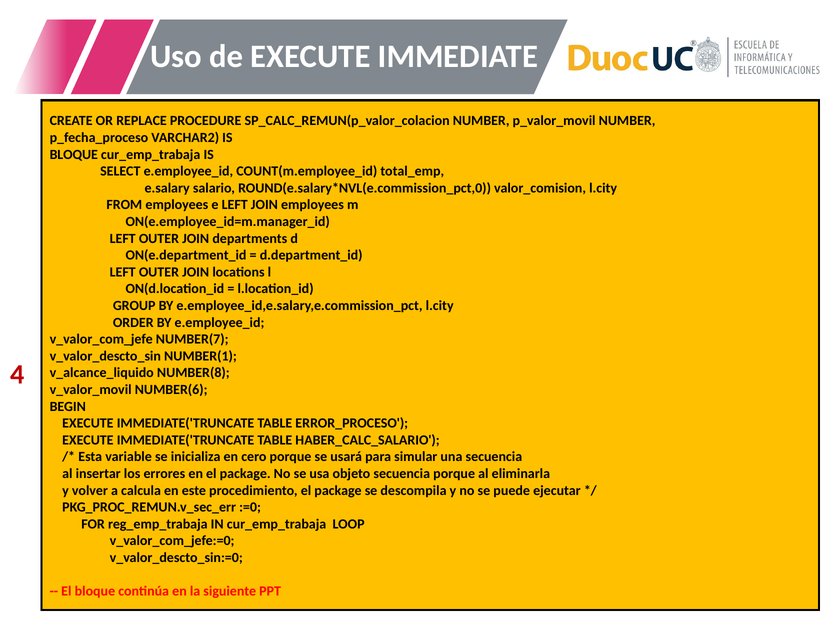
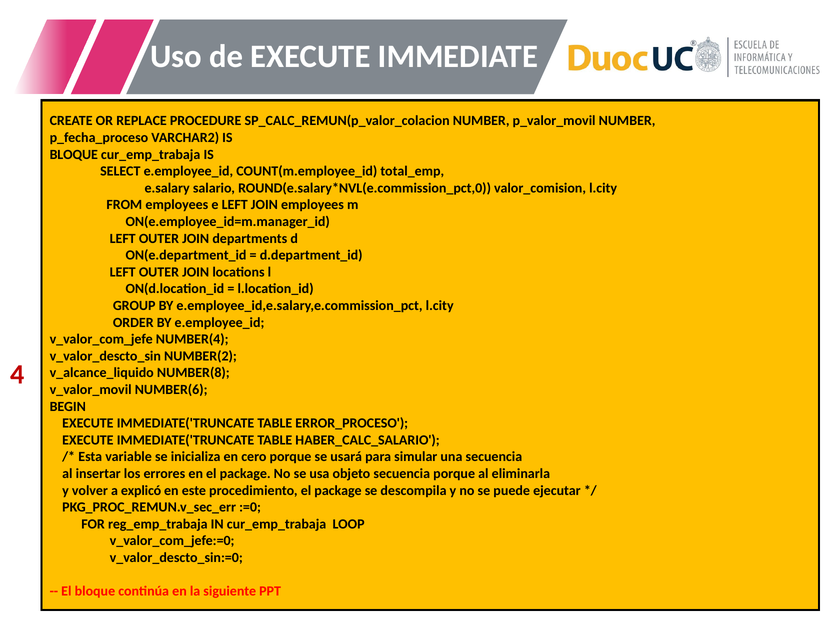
NUMBER(7: NUMBER(7 -> NUMBER(4
NUMBER(1: NUMBER(1 -> NUMBER(2
calcula: calcula -> explicó
